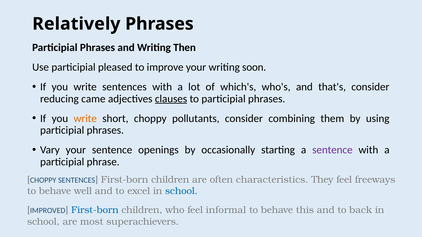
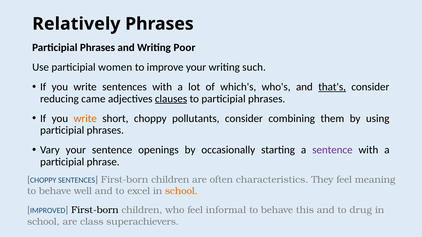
Then: Then -> Poor
pleased: pleased -> women
soon: soon -> such
that's underline: none -> present
freeways: freeways -> meaning
school at (181, 191) colour: blue -> orange
First-born at (95, 210) colour: blue -> black
back: back -> drug
most: most -> class
